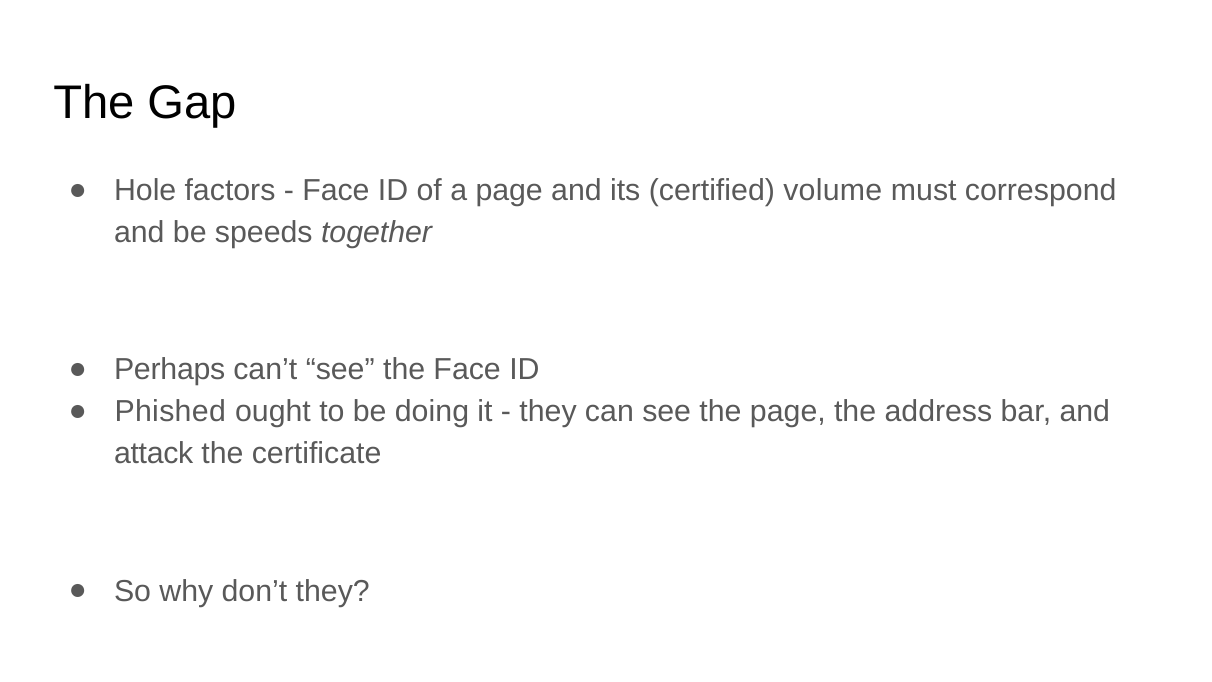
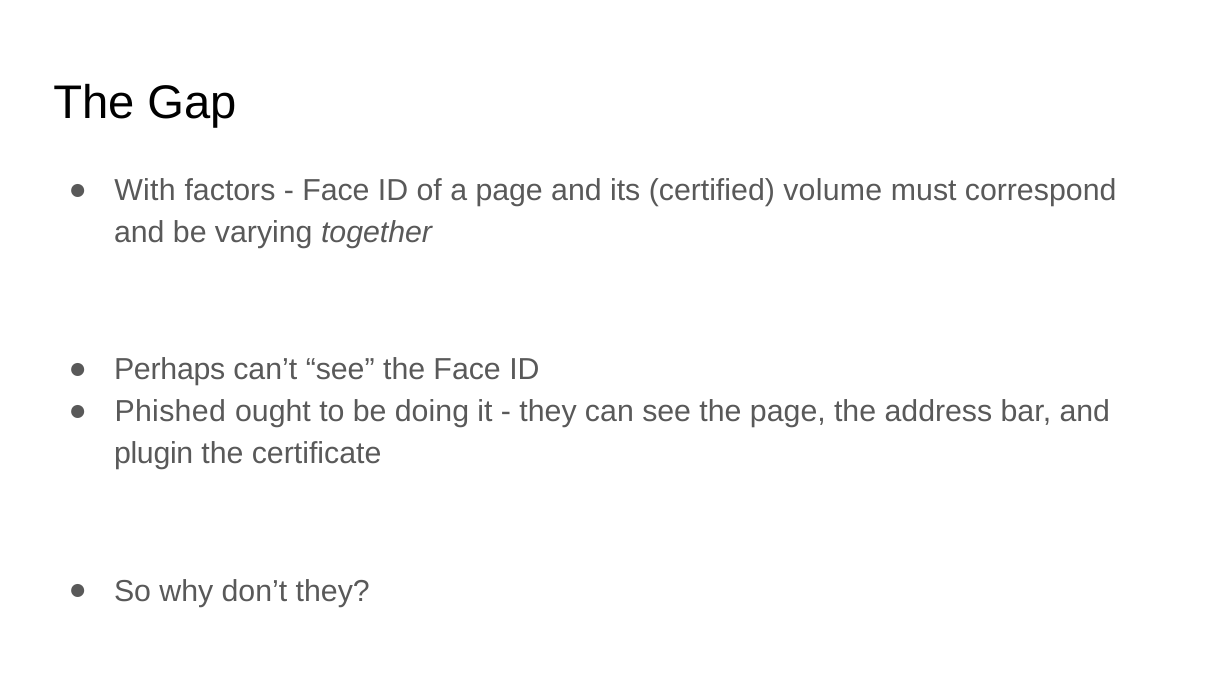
Hole: Hole -> With
speeds: speeds -> varying
attack: attack -> plugin
